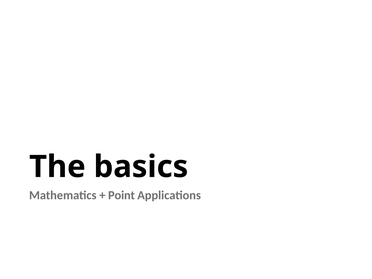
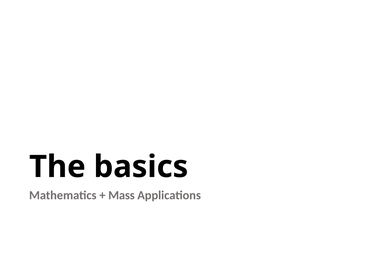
Point: Point -> Mass
